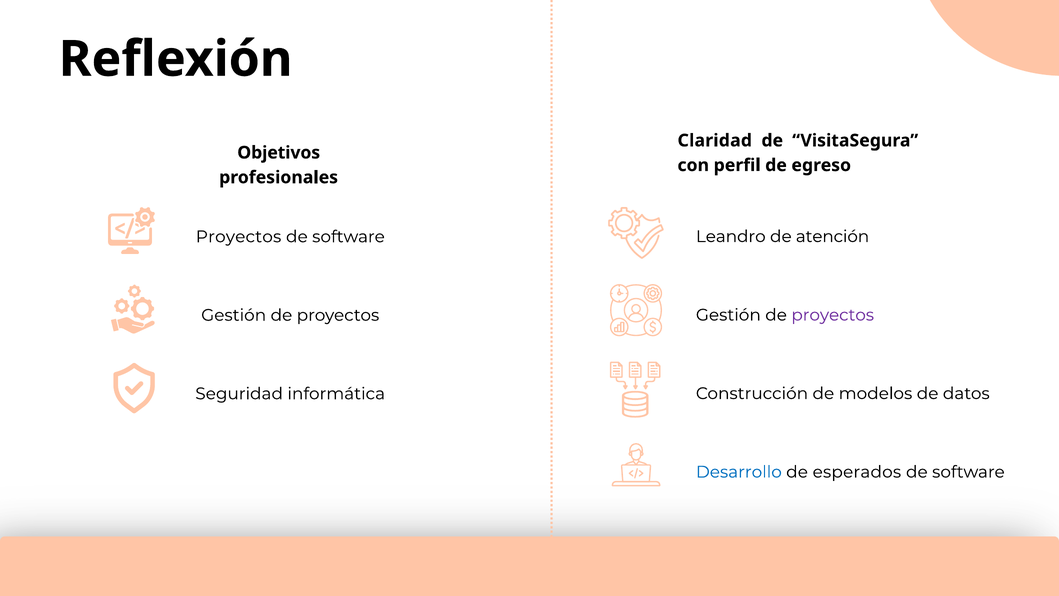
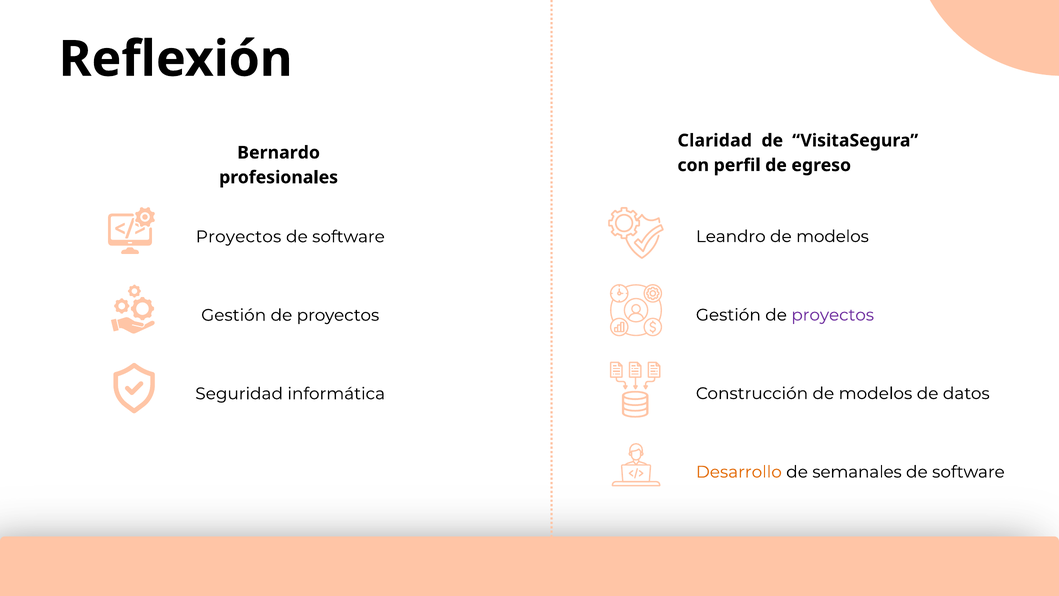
Objetivos: Objetivos -> Bernardo
atención at (832, 236): atención -> modelos
Desarrollo colour: blue -> orange
esperados: esperados -> semanales
